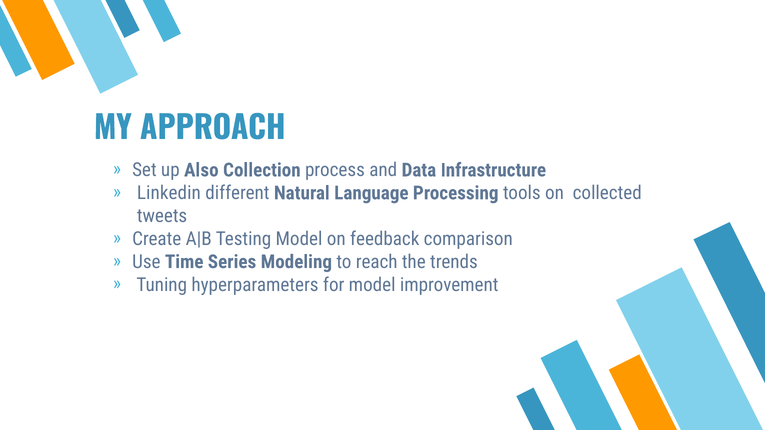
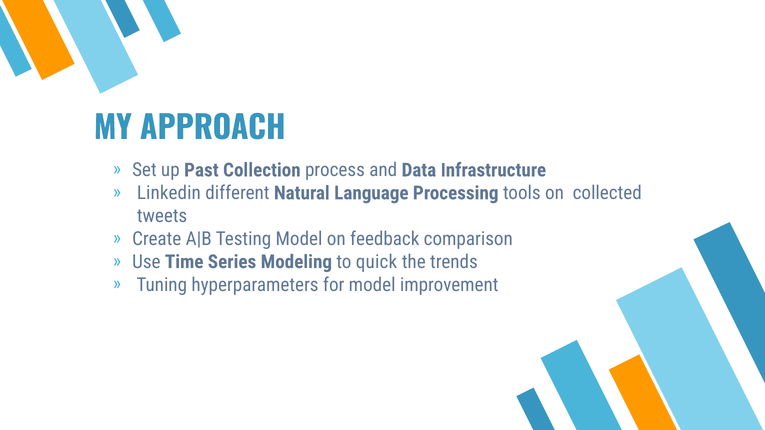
Also: Also -> Past
reach: reach -> quick
